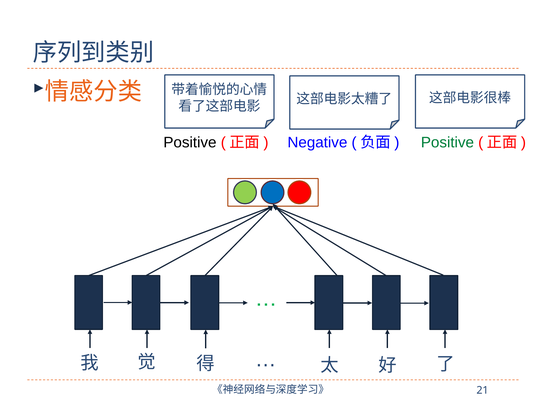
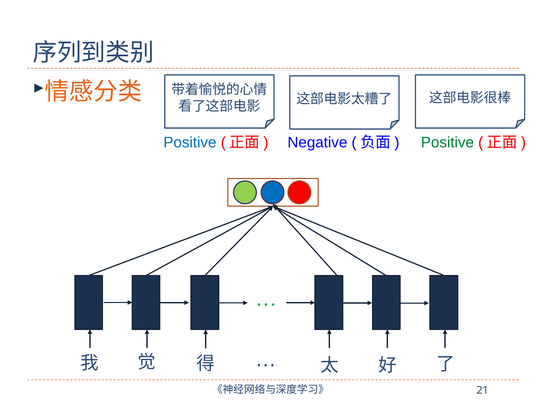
Positive at (190, 142) colour: black -> blue
